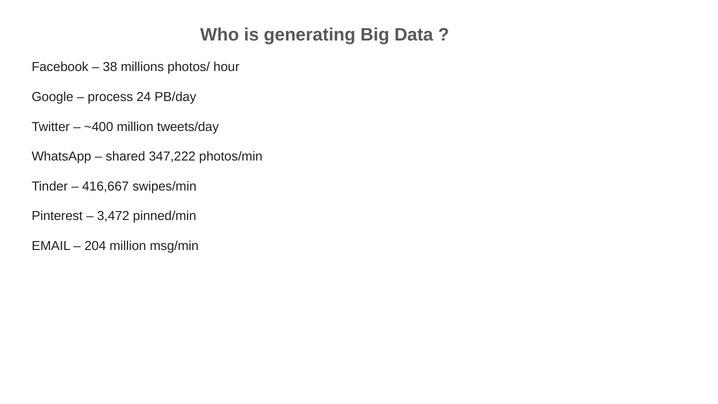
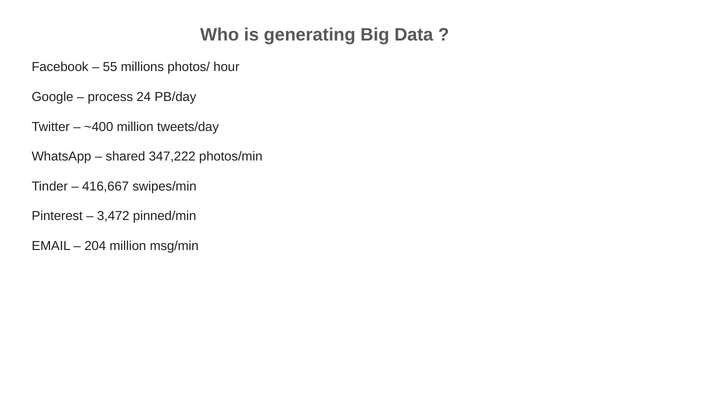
38: 38 -> 55
